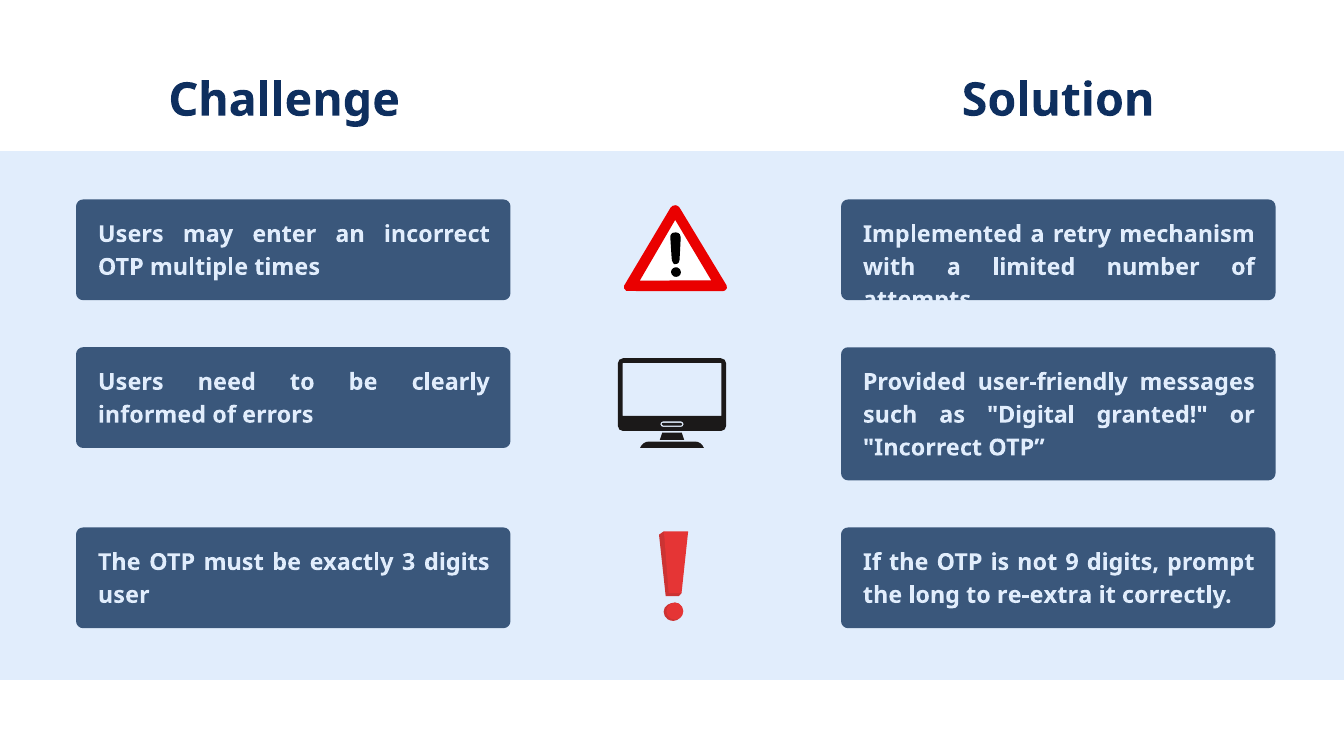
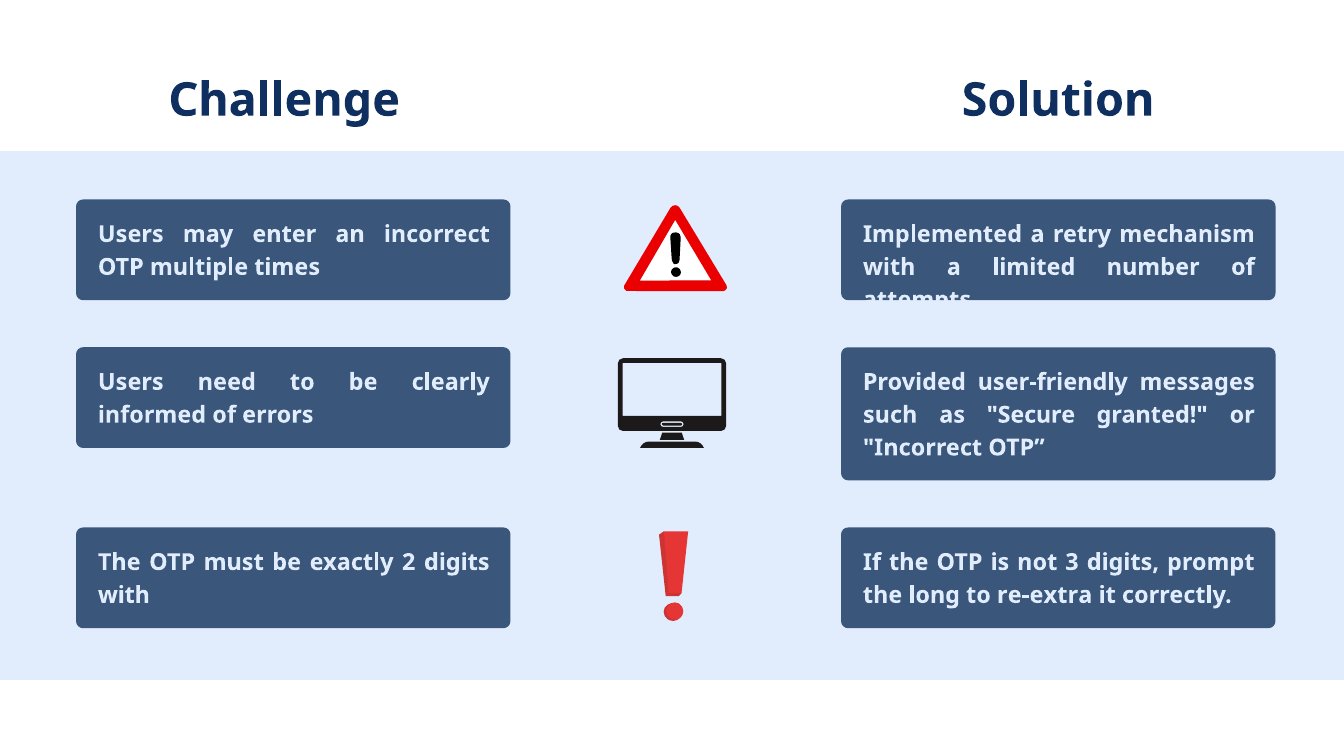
Digital: Digital -> Secure
3: 3 -> 2
9: 9 -> 3
user at (124, 595): user -> with
